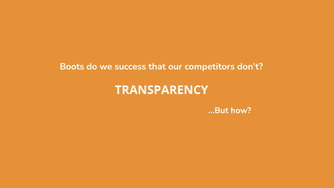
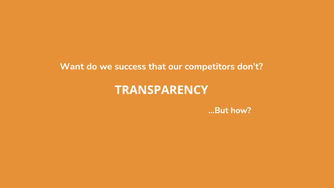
Boots: Boots -> Want
